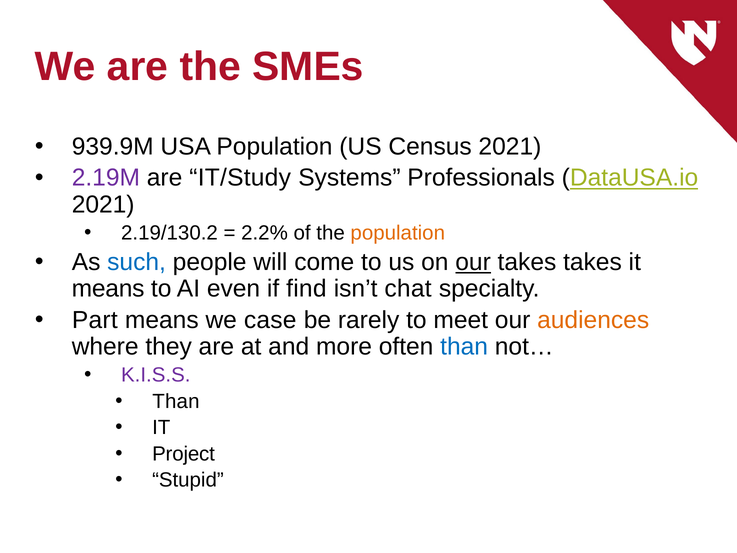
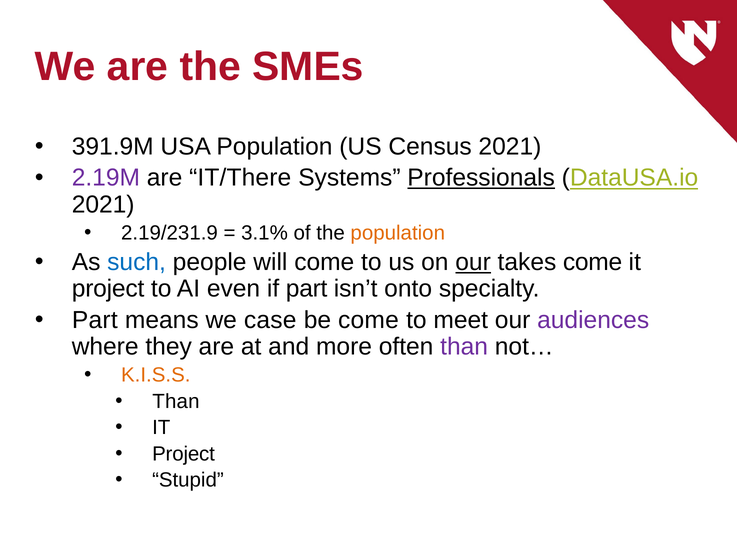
939.9M: 939.9M -> 391.9M
IT/Study: IT/Study -> IT/There
Professionals underline: none -> present
2.19/130.2: 2.19/130.2 -> 2.19/231.9
2.2%: 2.2% -> 3.1%
takes takes: takes -> come
means at (108, 288): means -> project
if find: find -> part
chat: chat -> onto
be rarely: rarely -> come
audiences colour: orange -> purple
than at (464, 346) colour: blue -> purple
K.I.S.S colour: purple -> orange
